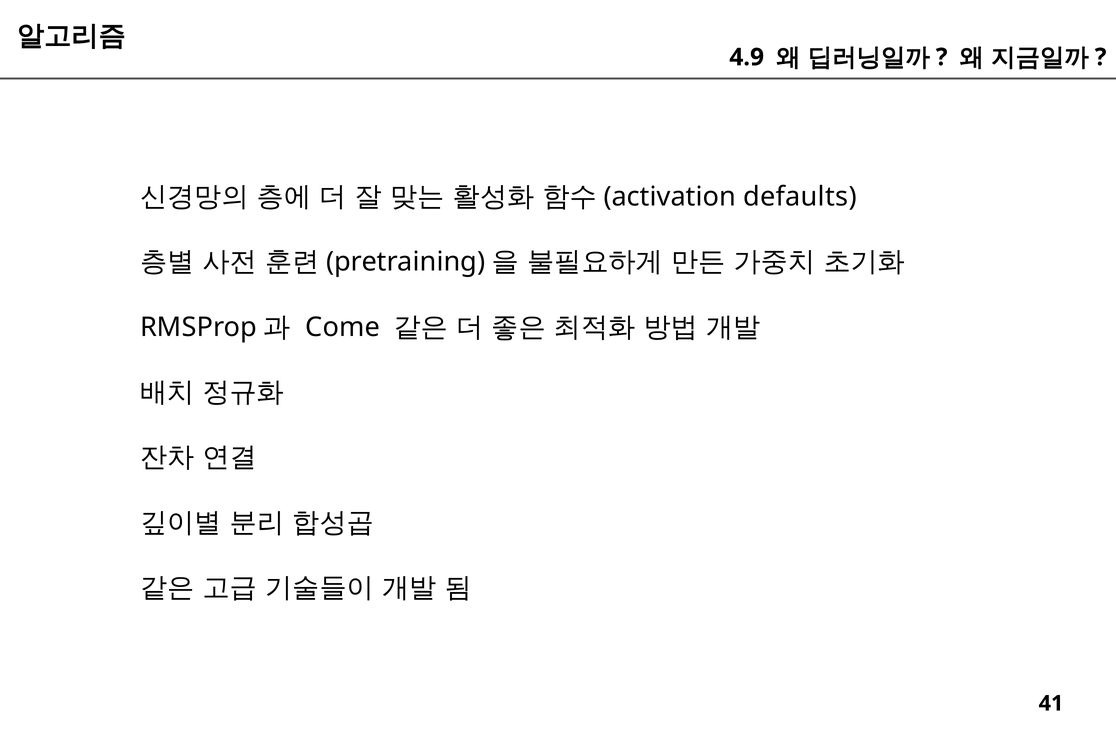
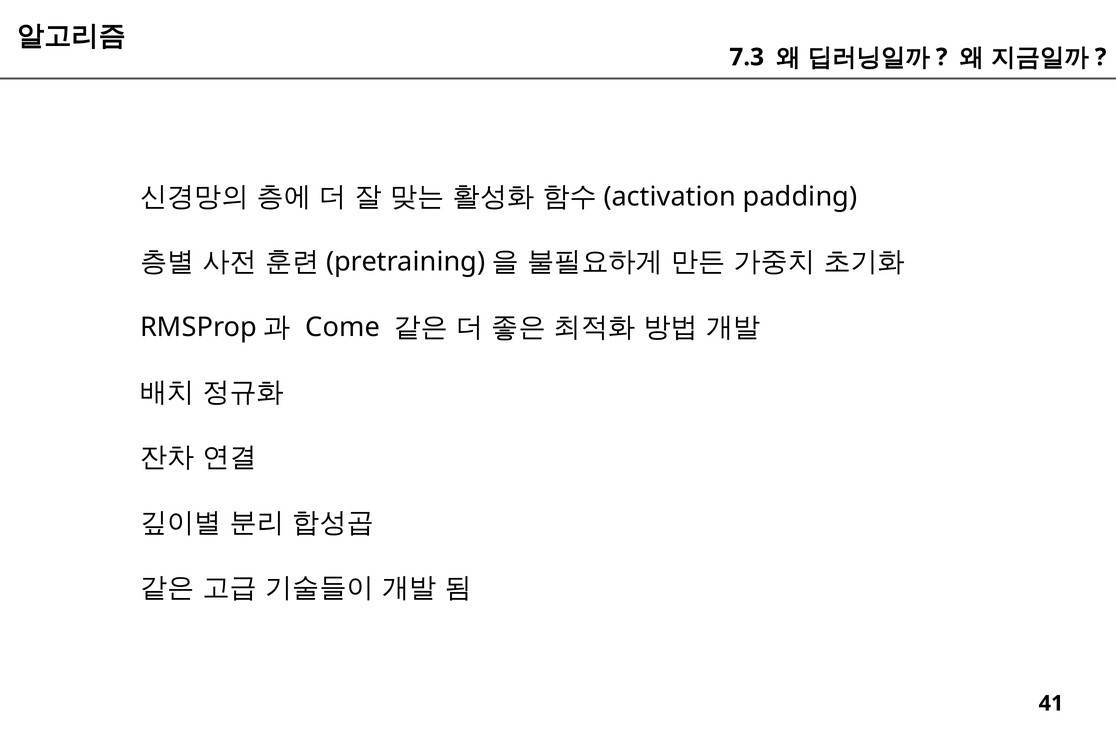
4.9: 4.9 -> 7.3
defaults: defaults -> padding
